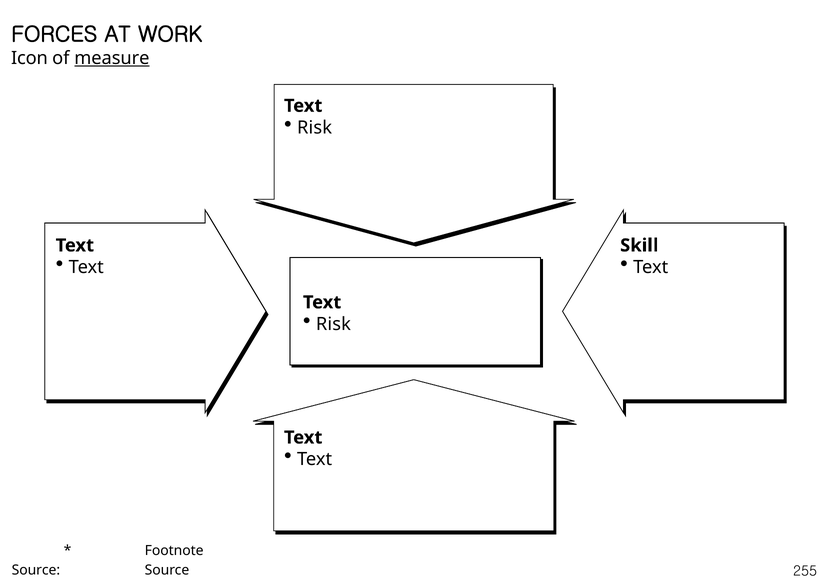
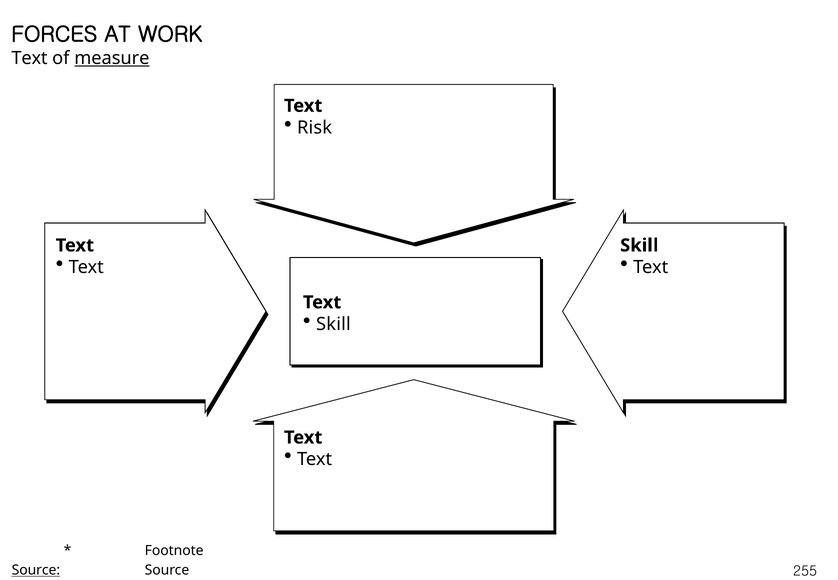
Icon at (29, 58): Icon -> Text
Risk at (333, 324): Risk -> Skill
Source at (36, 570) underline: none -> present
